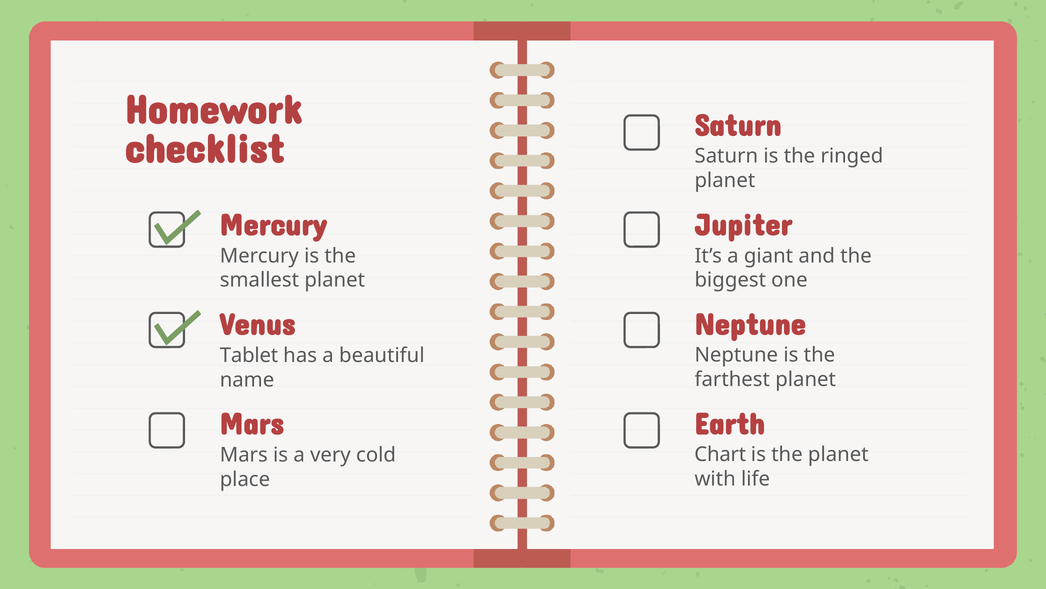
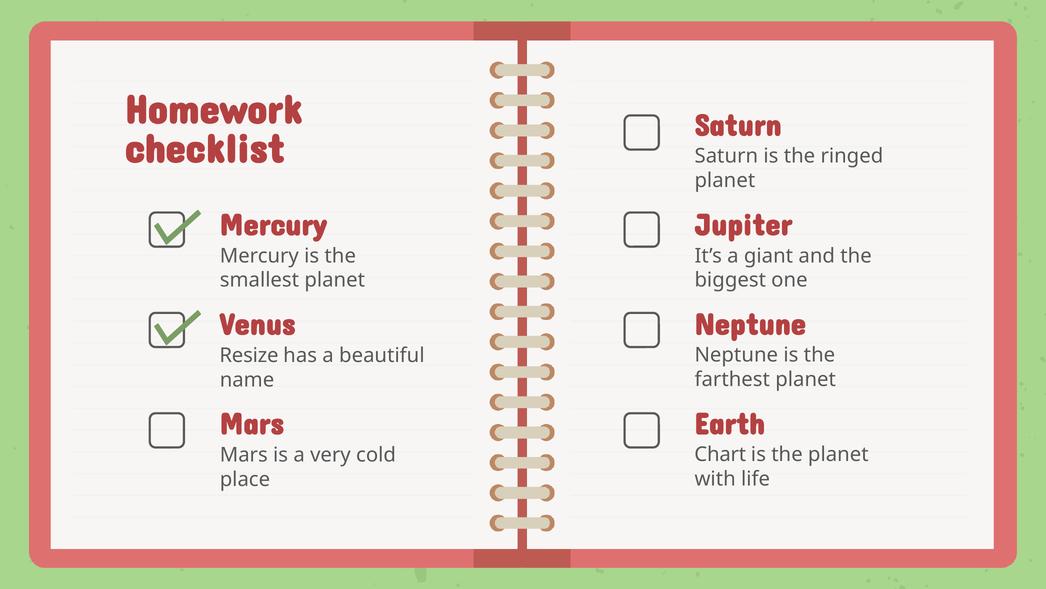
Tablet: Tablet -> Resize
